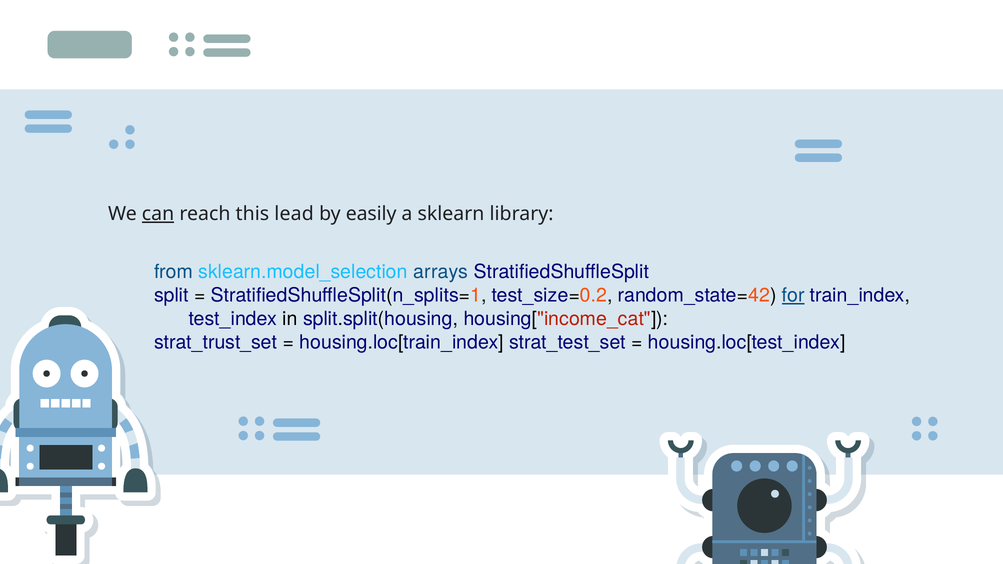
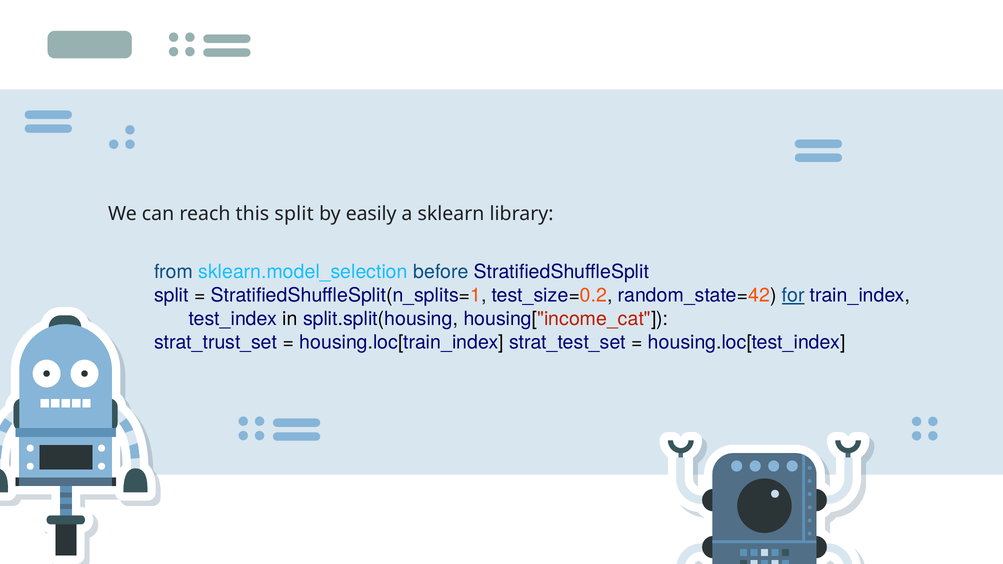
can underline: present -> none
this lead: lead -> split
arrays: arrays -> before
